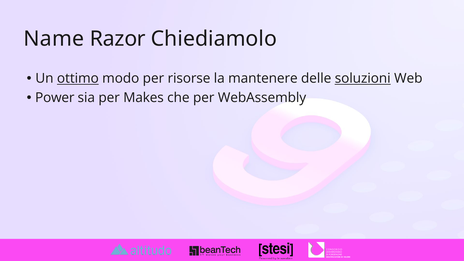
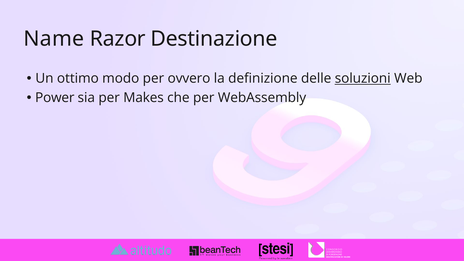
Chiediamolo: Chiediamolo -> Destinazione
ottimo underline: present -> none
risorse: risorse -> ovvero
mantenere: mantenere -> definizione
